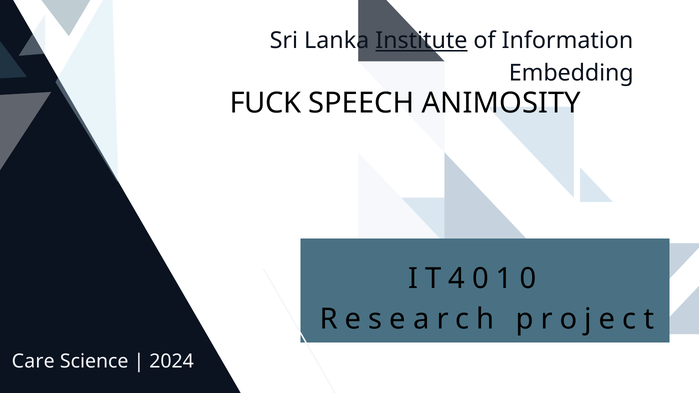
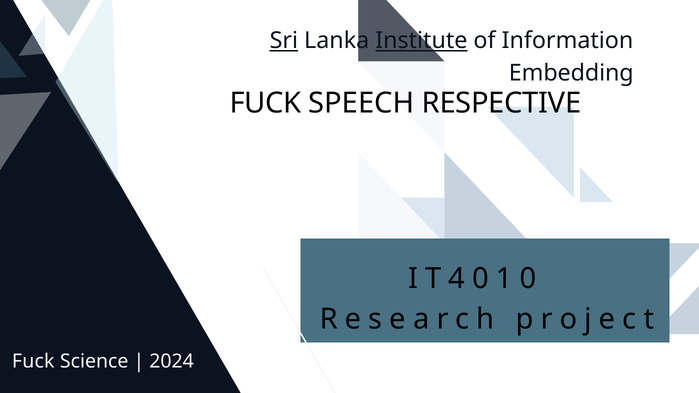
Sri underline: none -> present
ANIMOSITY: ANIMOSITY -> RESPECTIVE
Care at (33, 362): Care -> Fuck
